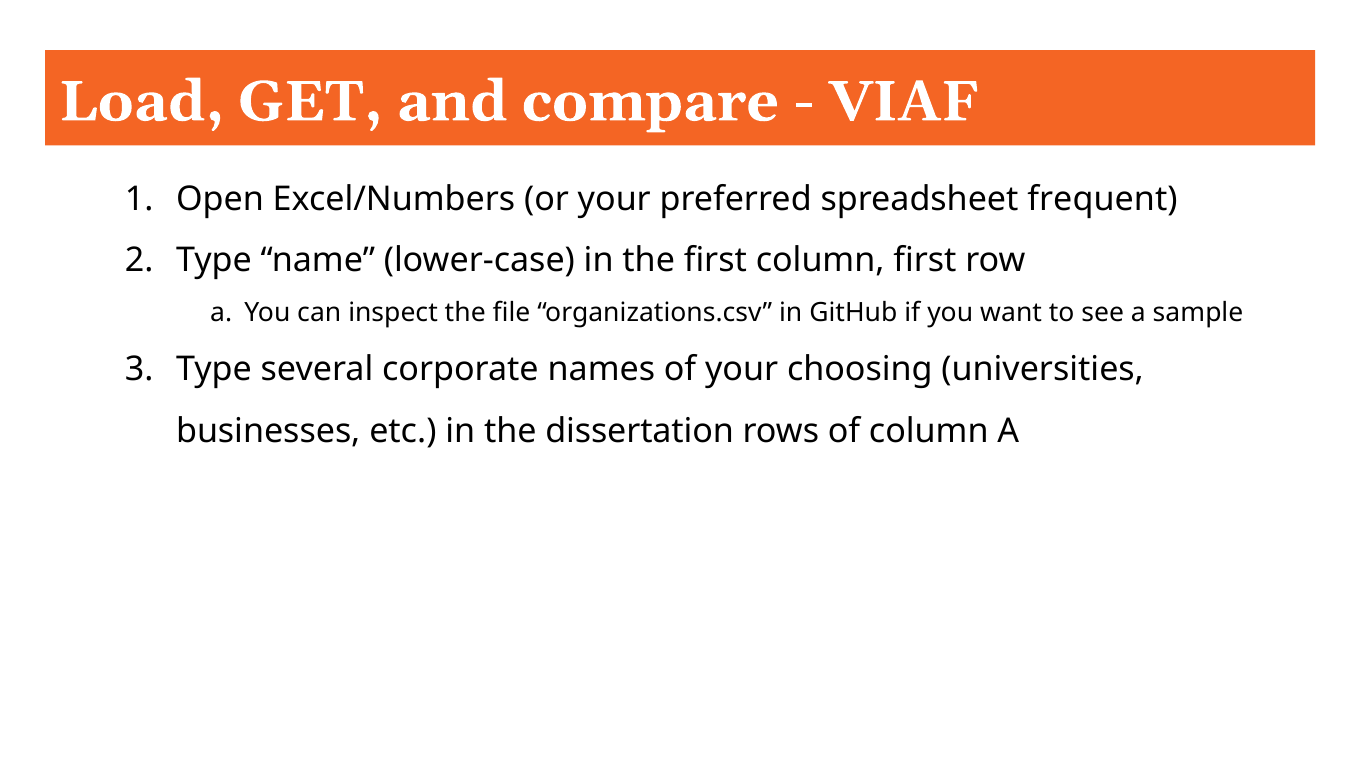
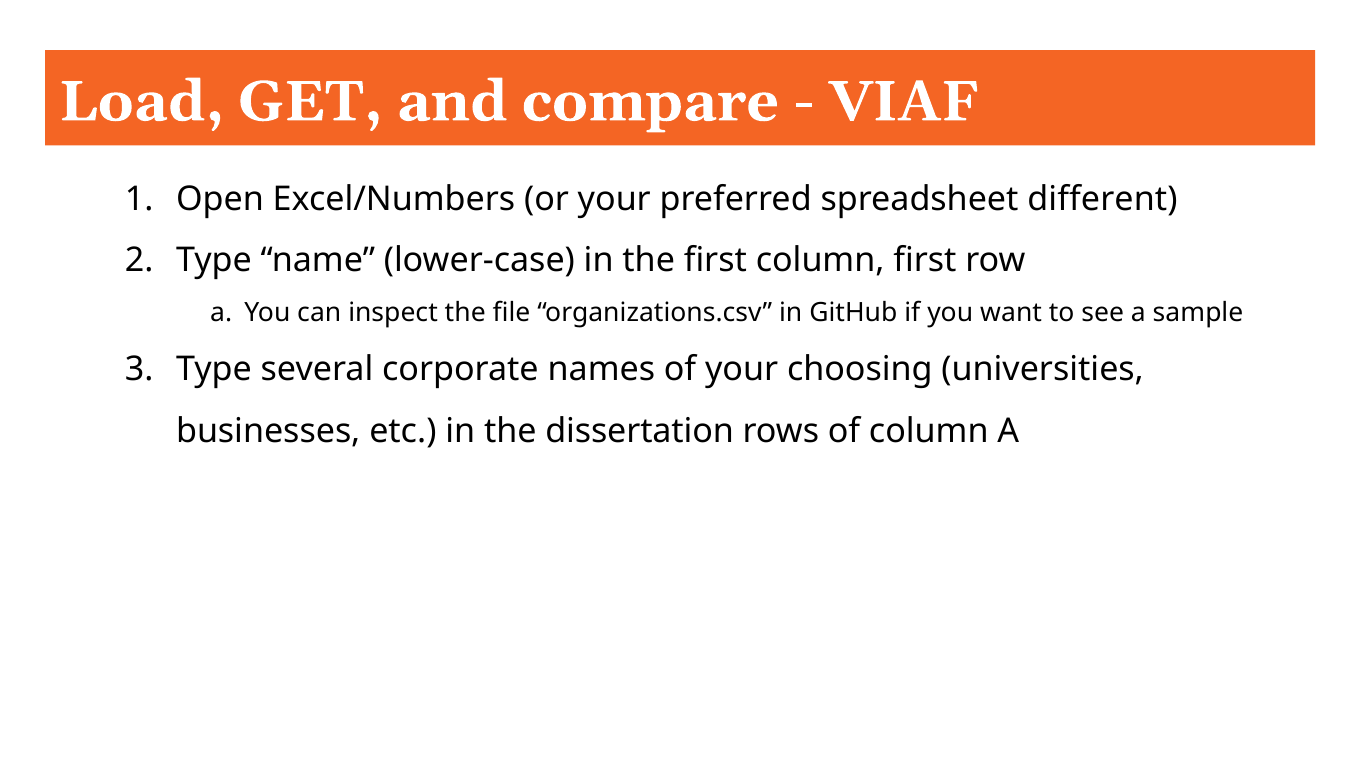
frequent: frequent -> different
